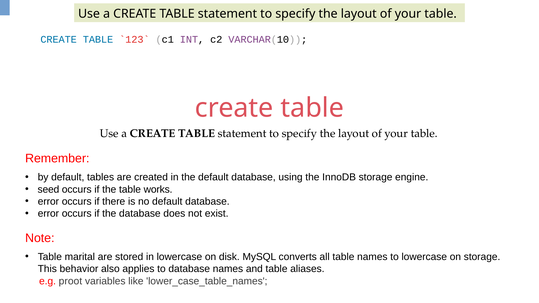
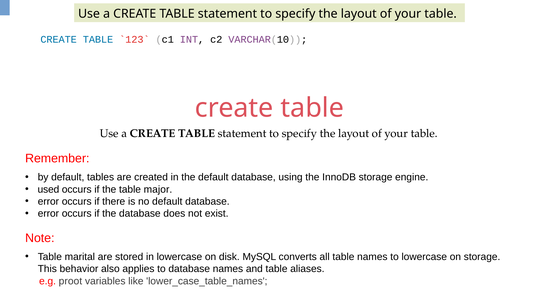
seed: seed -> used
works: works -> major
